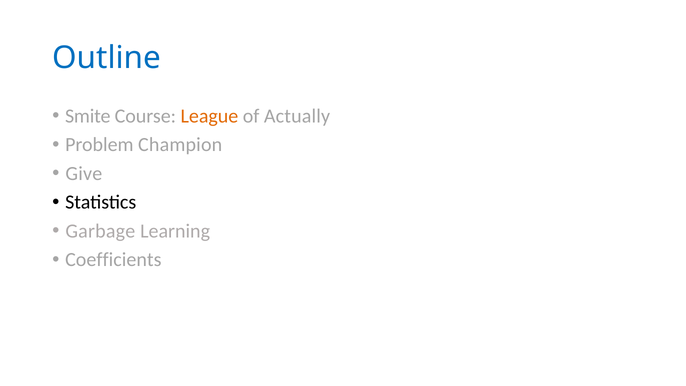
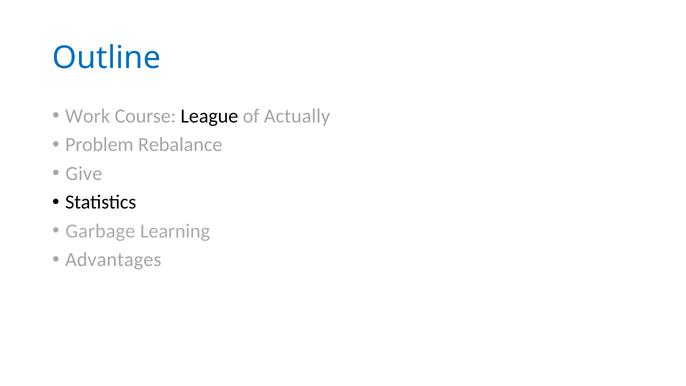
Smite: Smite -> Work
League colour: orange -> black
Champion: Champion -> Rebalance
Coefficients: Coefficients -> Advantages
